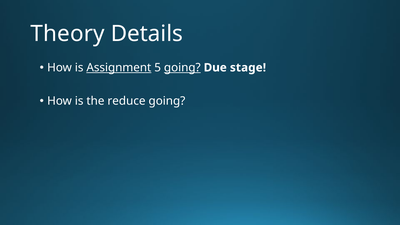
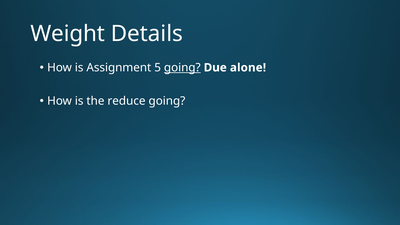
Theory: Theory -> Weight
Assignment underline: present -> none
stage: stage -> alone
